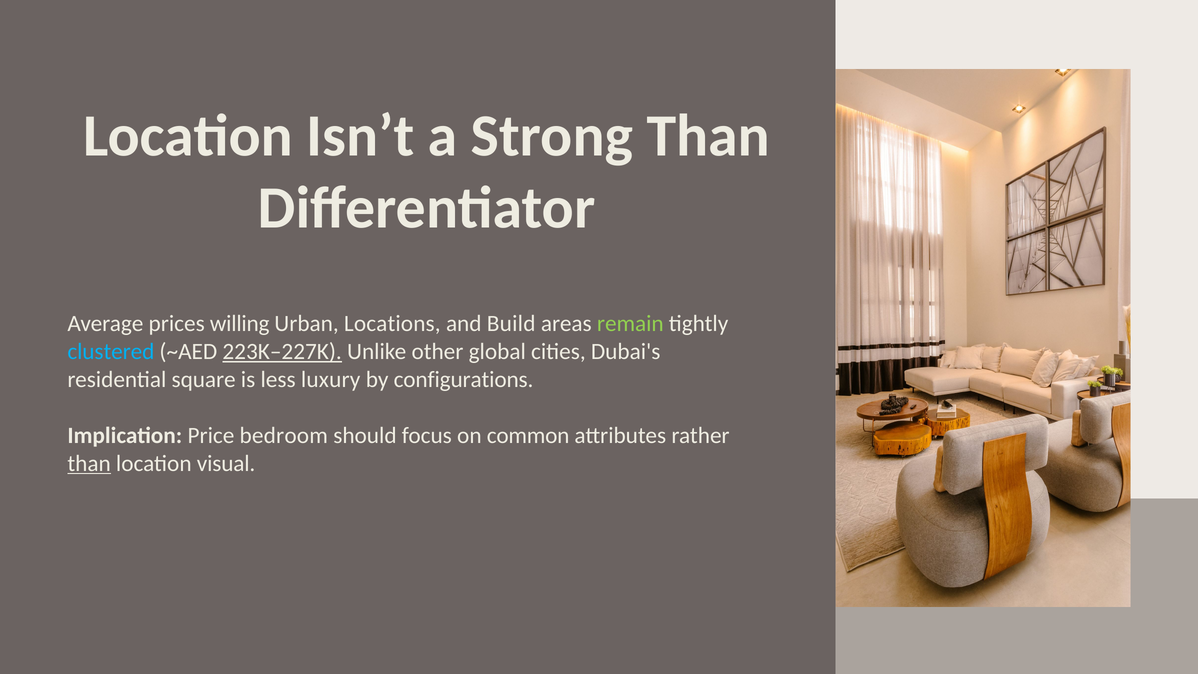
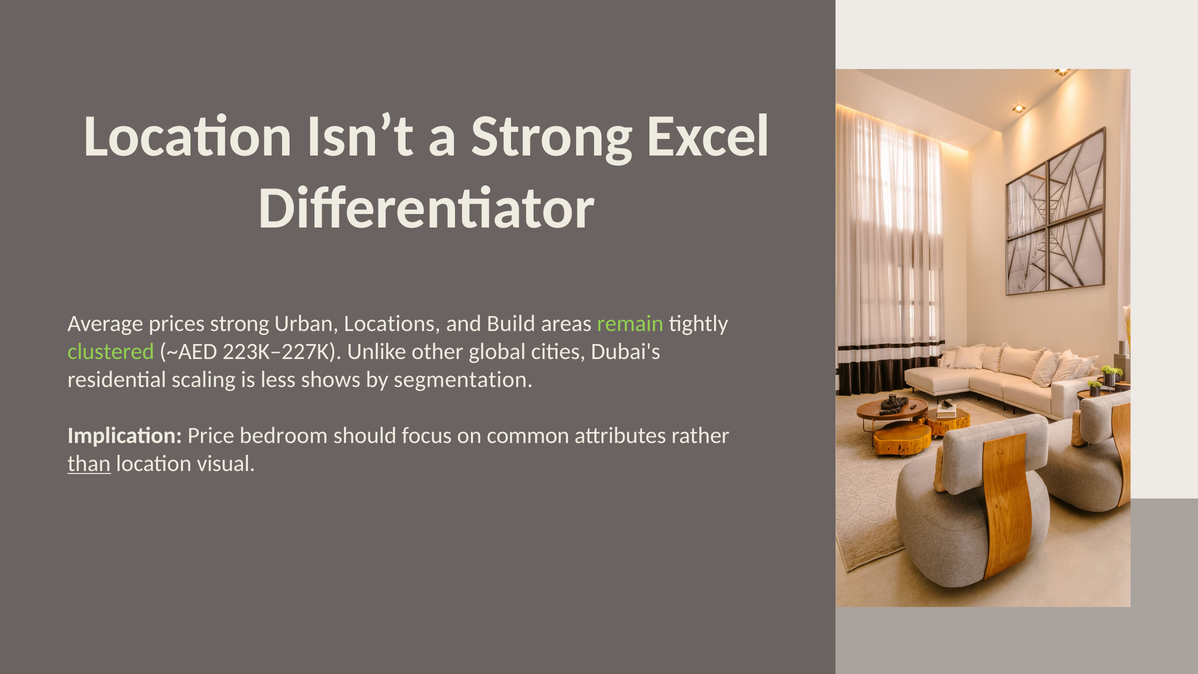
Strong Than: Than -> Excel
prices willing: willing -> strong
clustered colour: light blue -> light green
223K–227K underline: present -> none
square: square -> scaling
luxury: luxury -> shows
configurations: configurations -> segmentation
